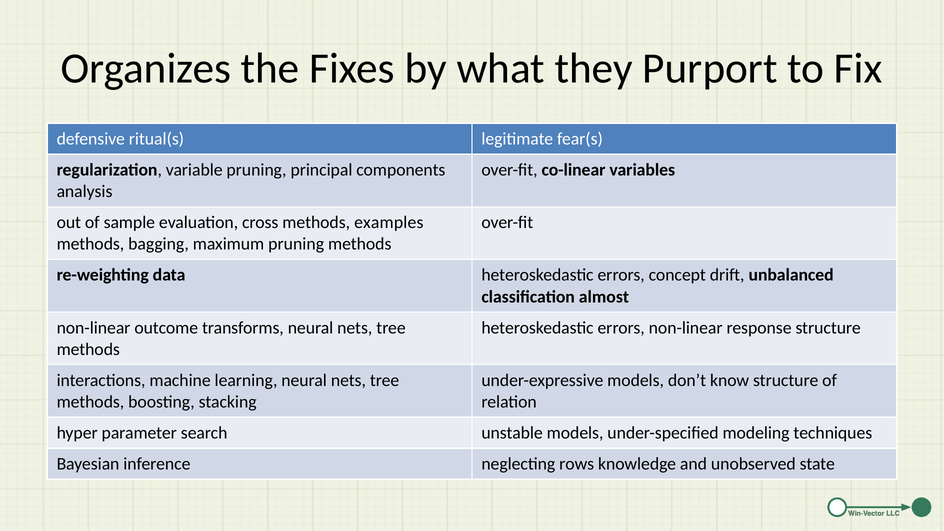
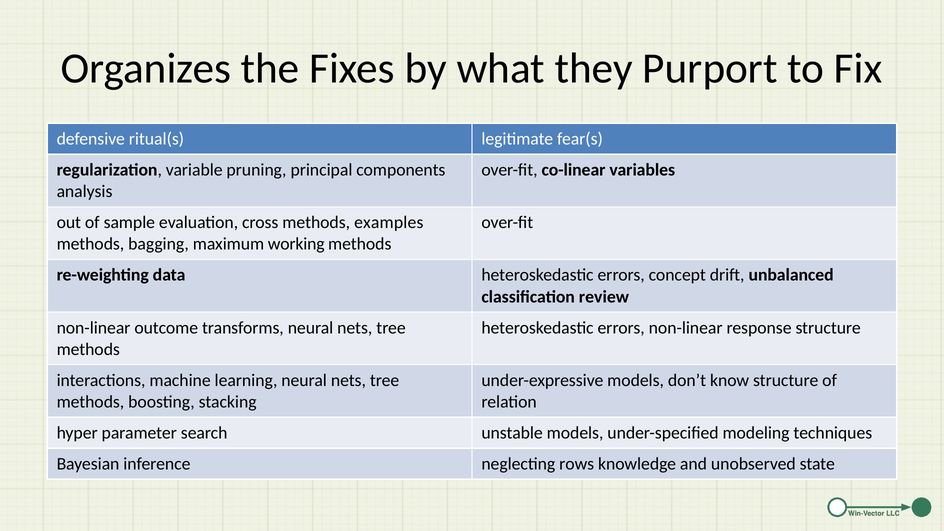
maximum pruning: pruning -> working
almost: almost -> review
